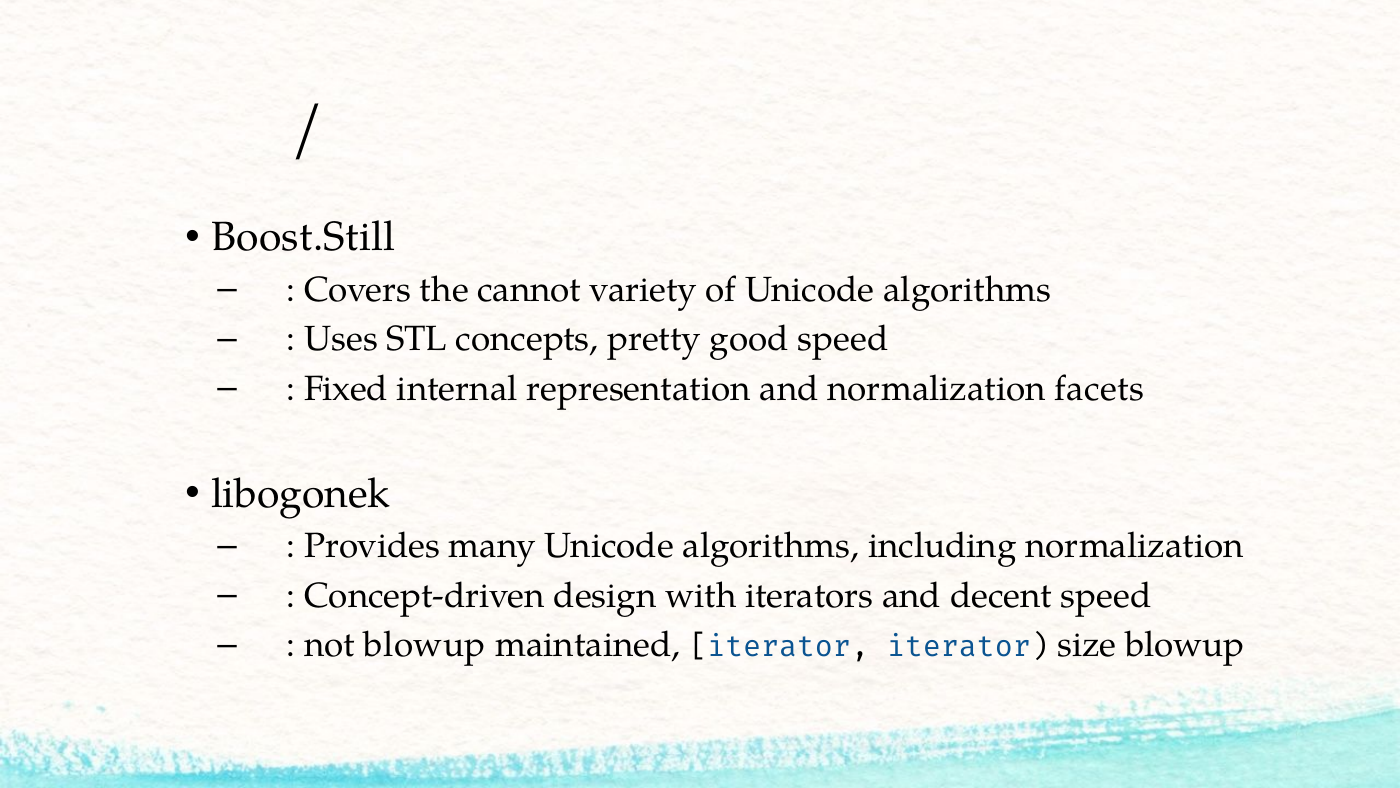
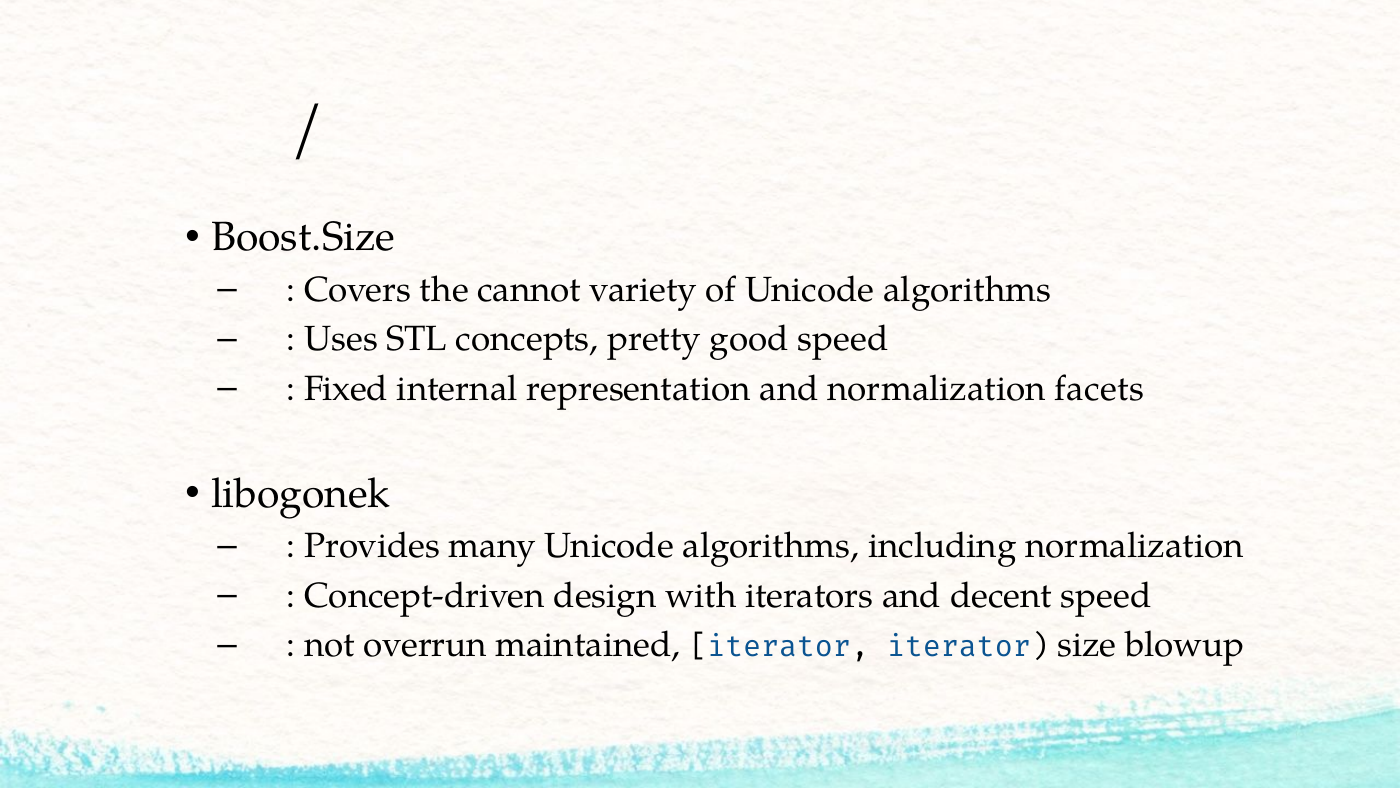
Boost.Still: Boost.Still -> Boost.Size
not blowup: blowup -> overrun
